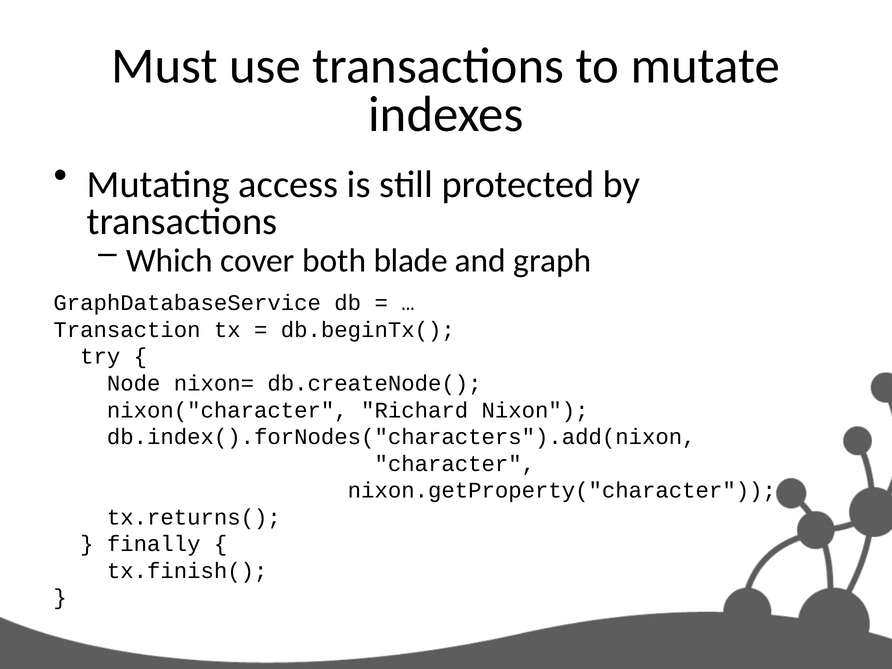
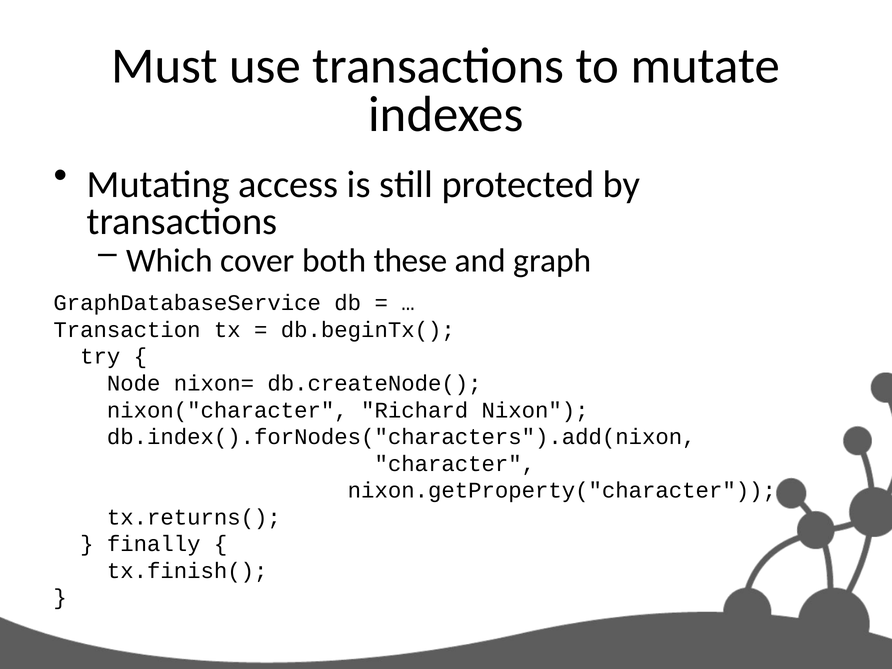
blade: blade -> these
